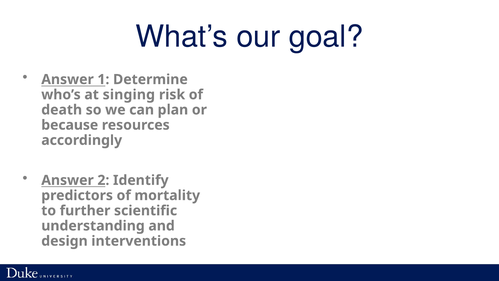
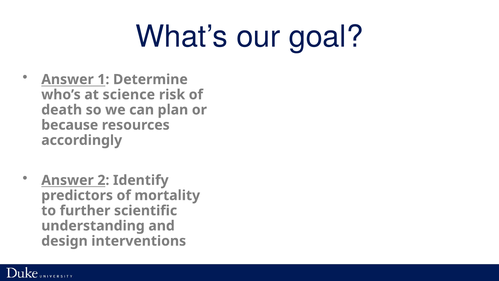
singing: singing -> science
